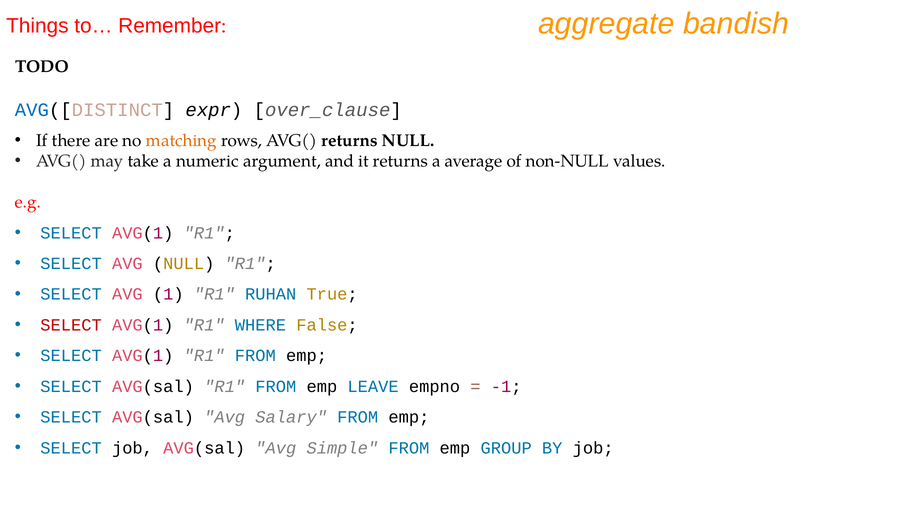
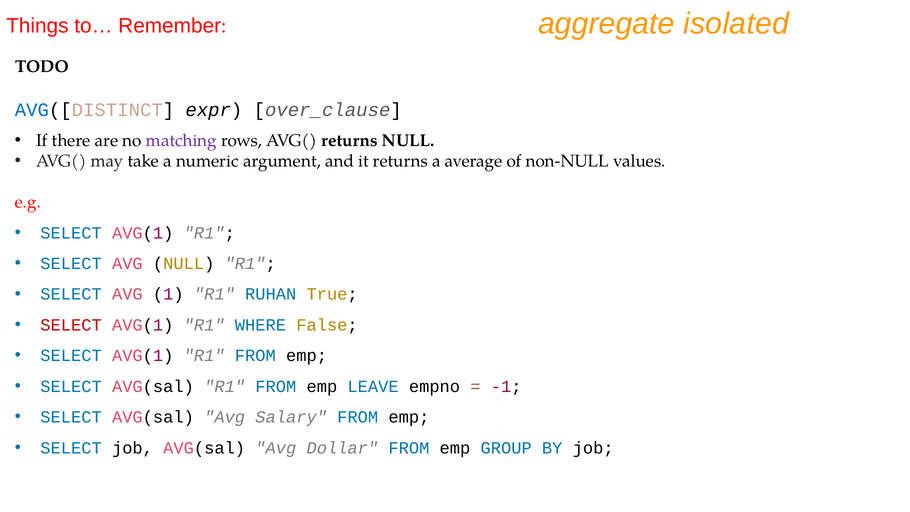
bandish: bandish -> isolated
matching colour: orange -> purple
Simple: Simple -> Dollar
